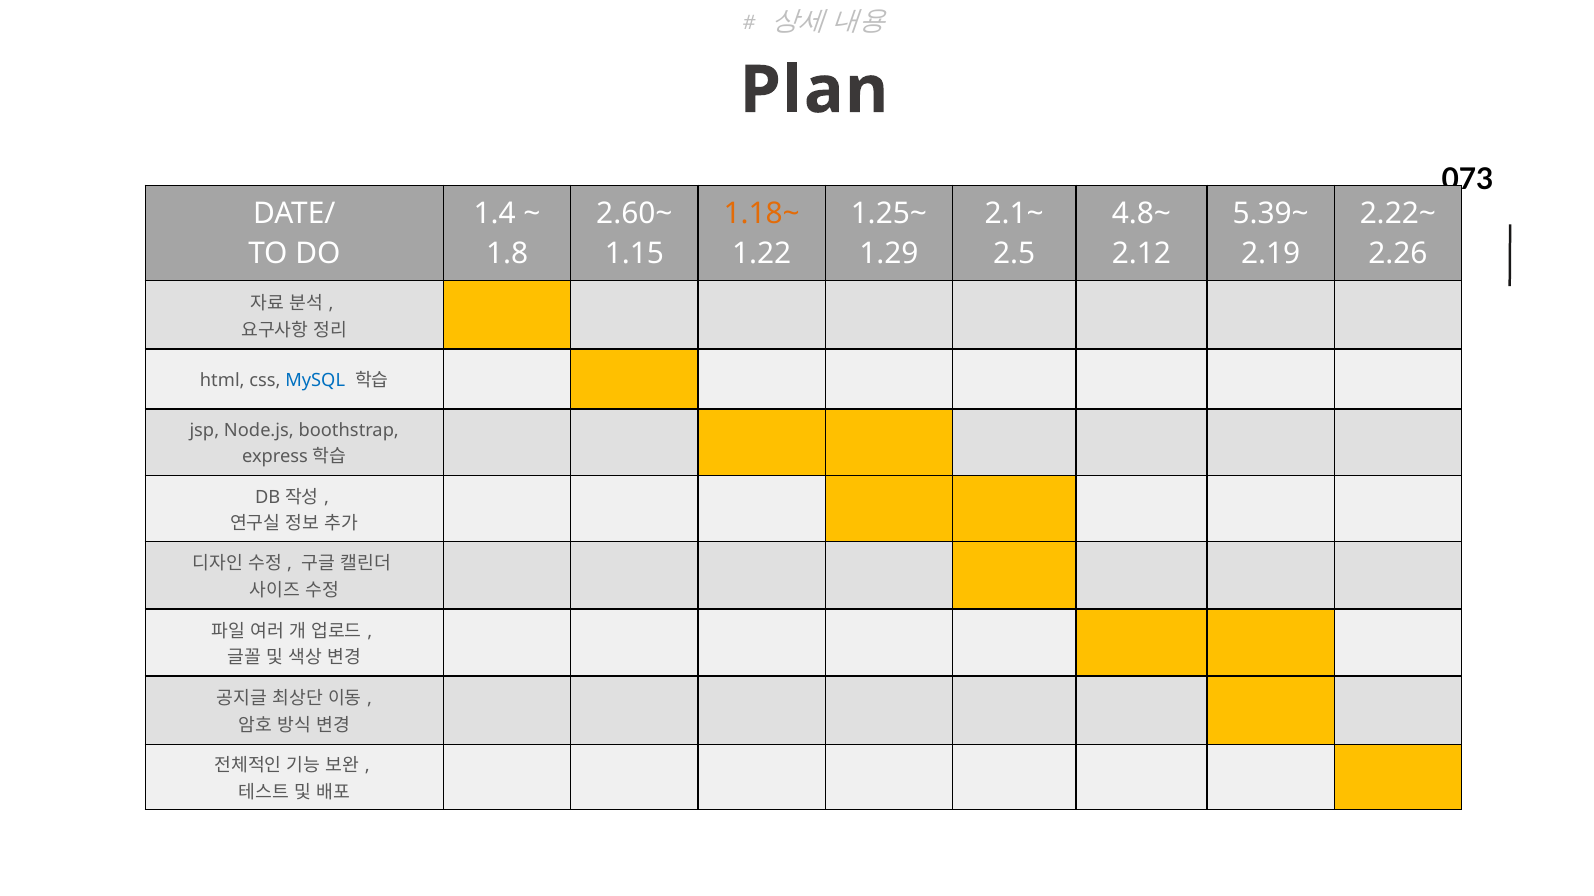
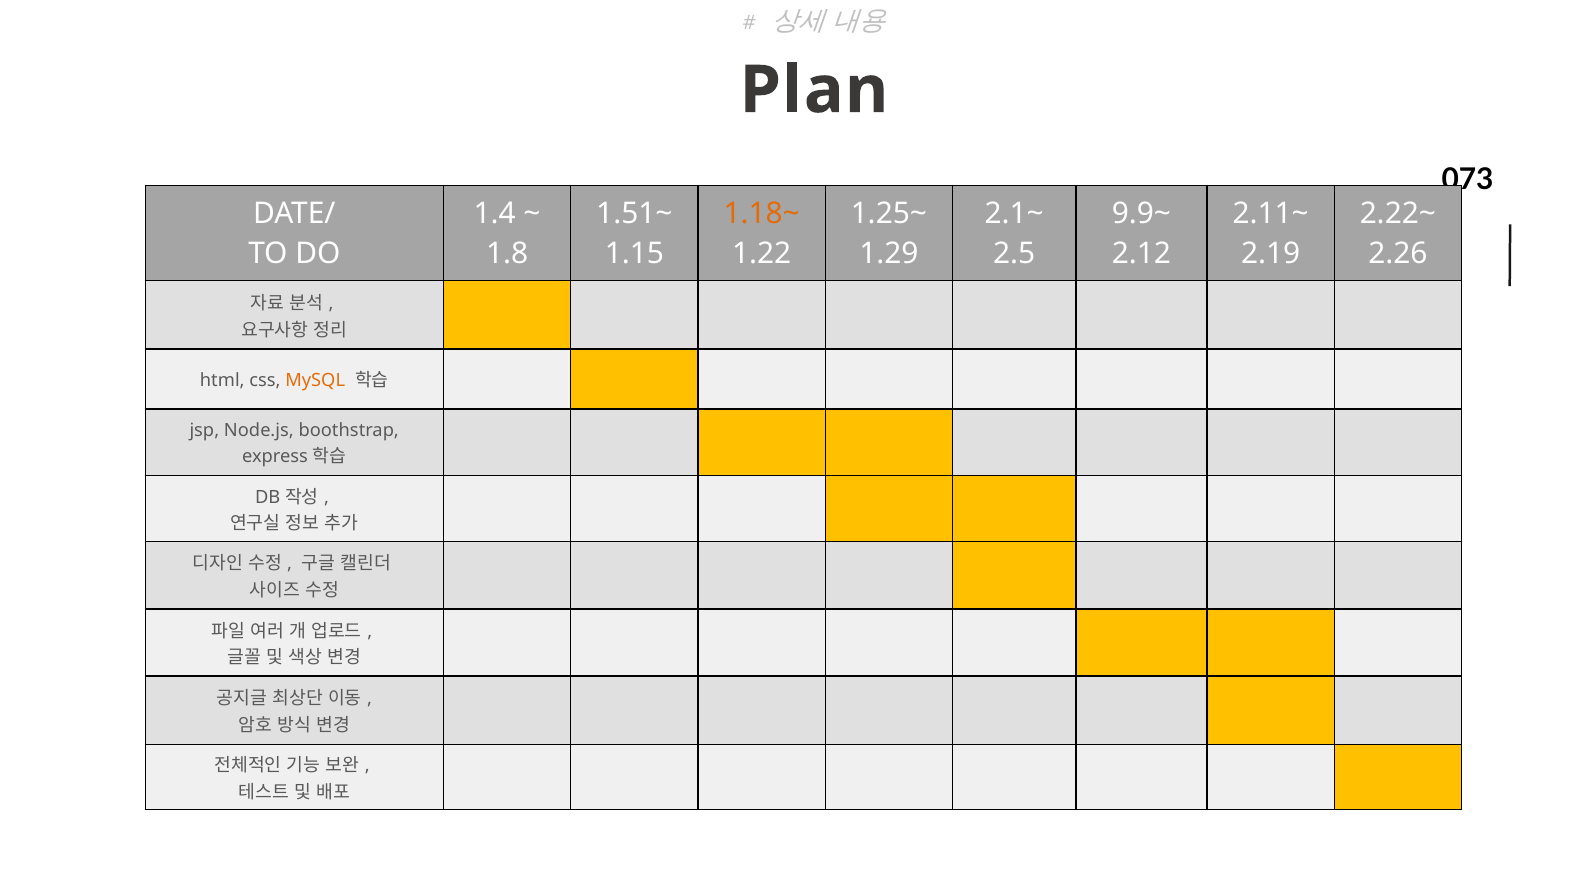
2.60~: 2.60~ -> 1.51~
4.8~: 4.8~ -> 9.9~
5.39~: 5.39~ -> 2.11~
MySQL colour: blue -> orange
